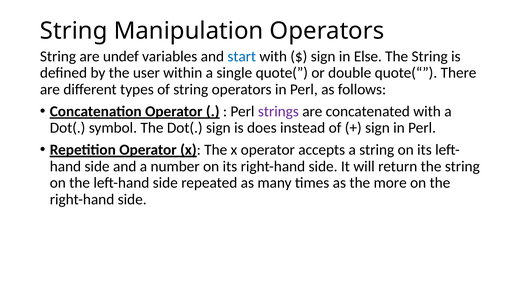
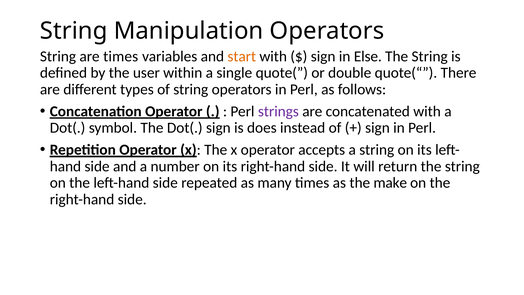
are undef: undef -> times
start colour: blue -> orange
more: more -> make
